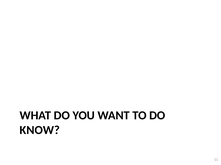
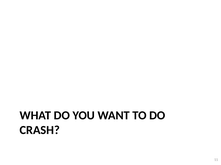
KNOW: KNOW -> CRASH
